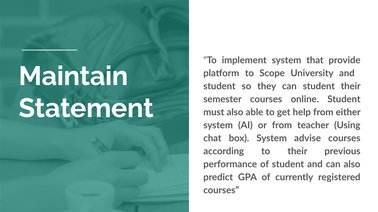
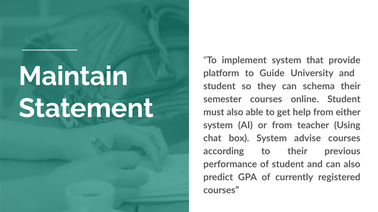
Scope: Scope -> Guide
can student: student -> schema
